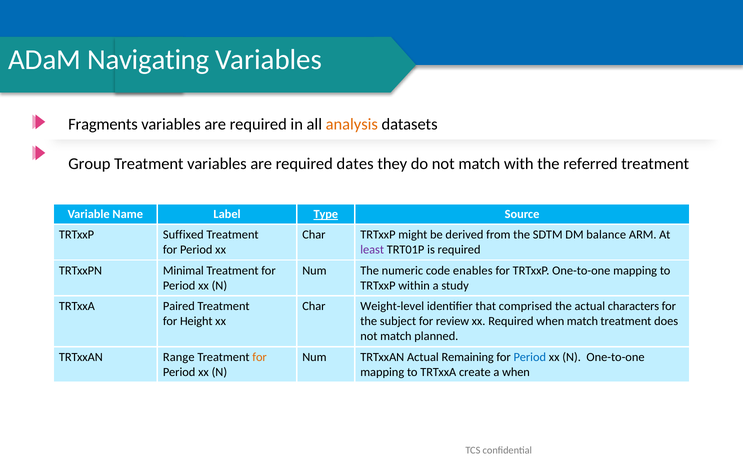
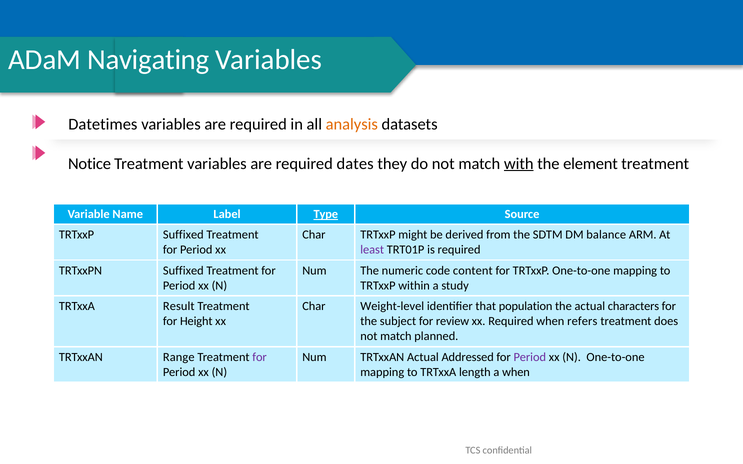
Fragments: Fragments -> Datetimes
Group: Group -> Notice
with underline: none -> present
referred: referred -> element
TRTxxPN Minimal: Minimal -> Suffixed
enables: enables -> content
Paired: Paired -> Result
comprised: comprised -> population
when match: match -> refers
for at (260, 357) colour: orange -> purple
Remaining: Remaining -> Addressed
Period at (530, 357) colour: blue -> purple
create: create -> length
